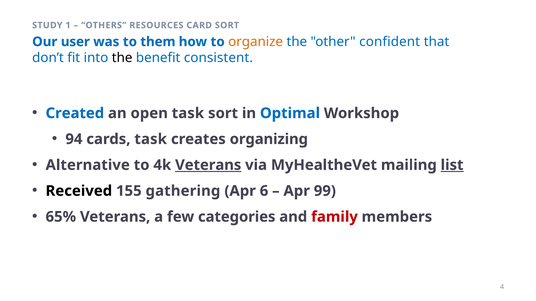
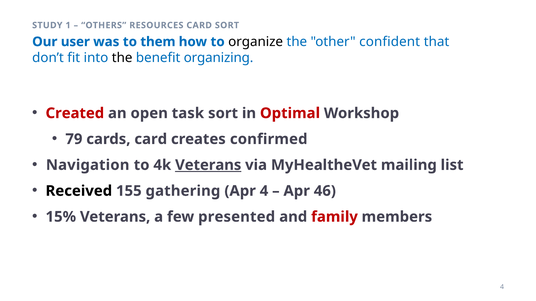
organize colour: orange -> black
consistent: consistent -> organizing
Created colour: blue -> red
Optimal colour: blue -> red
94: 94 -> 79
cards task: task -> card
organizing: organizing -> confirmed
Alternative: Alternative -> Navigation
list underline: present -> none
Apr 6: 6 -> 4
99: 99 -> 46
65%: 65% -> 15%
categories: categories -> presented
